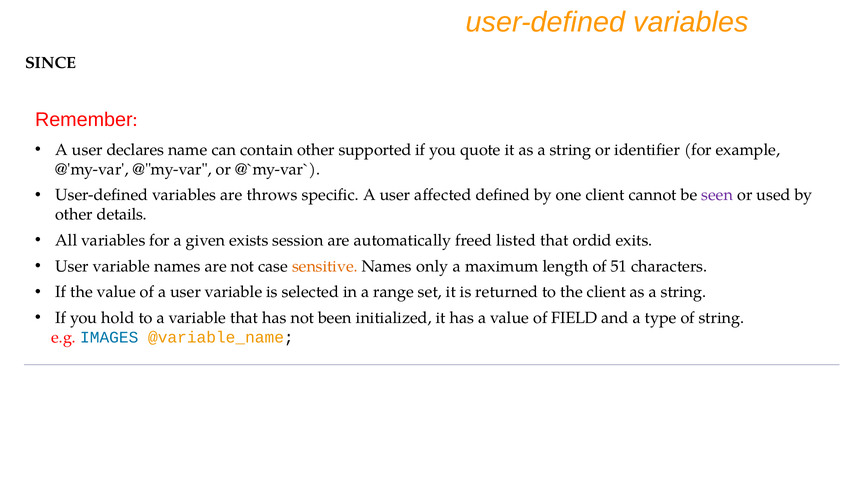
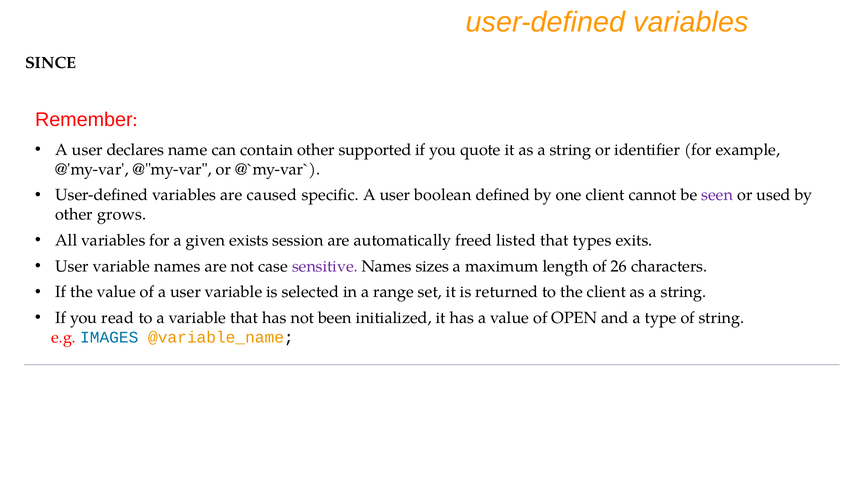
throws: throws -> caused
affected: affected -> boolean
details: details -> grows
ordid: ordid -> types
sensitive colour: orange -> purple
only: only -> sizes
51: 51 -> 26
hold: hold -> read
FIELD: FIELD -> OPEN
